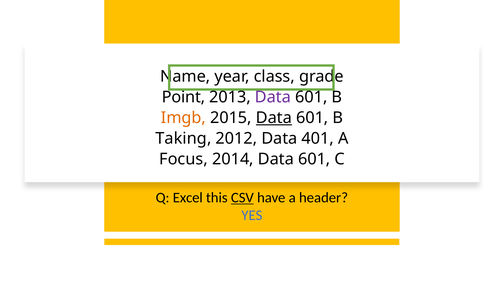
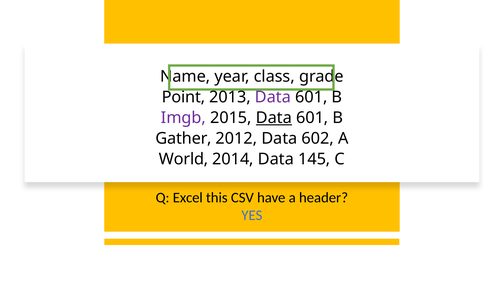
Imgb colour: orange -> purple
Taking: Taking -> Gather
401: 401 -> 602
Focus: Focus -> World
2014 Data 601: 601 -> 145
CSV underline: present -> none
